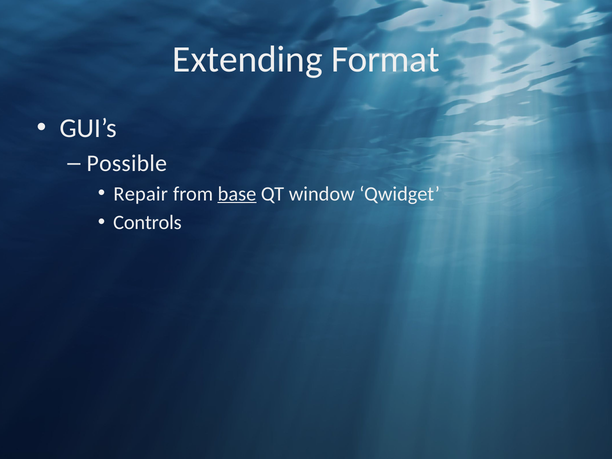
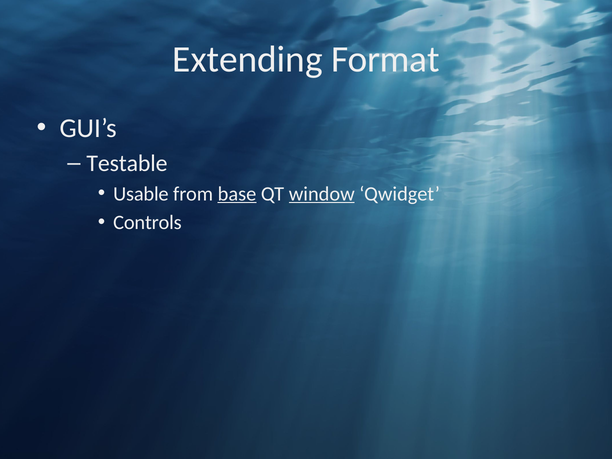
Possible: Possible -> Testable
Repair: Repair -> Usable
window underline: none -> present
